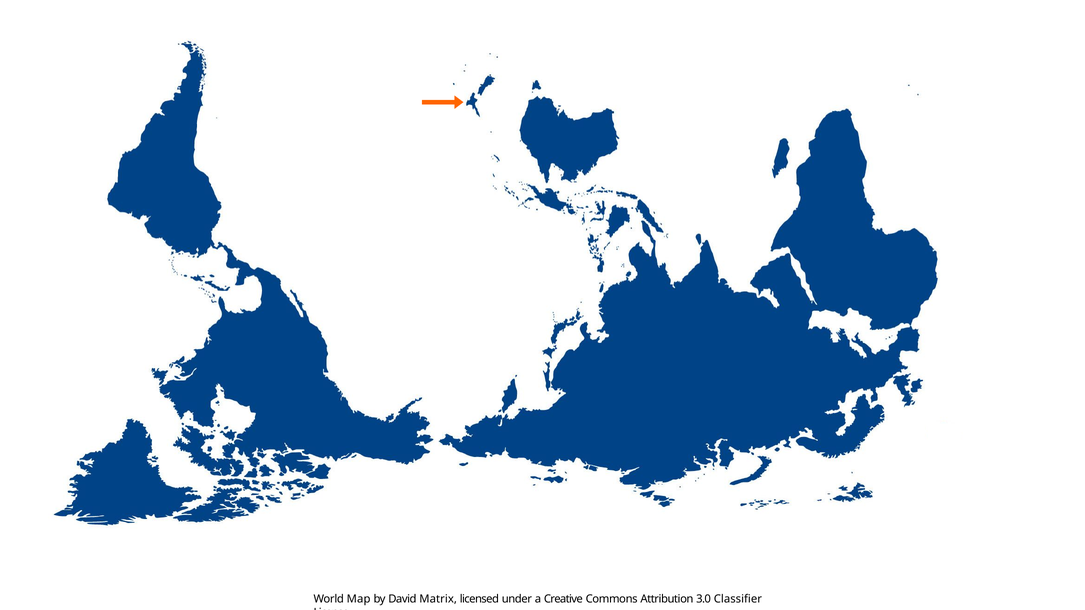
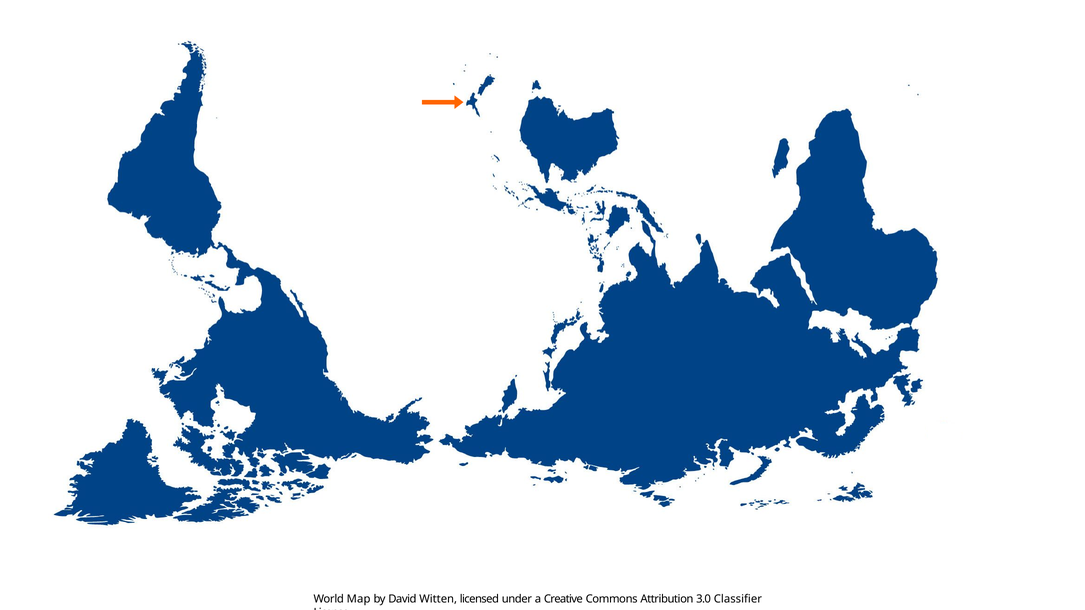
Matrix: Matrix -> Witten
